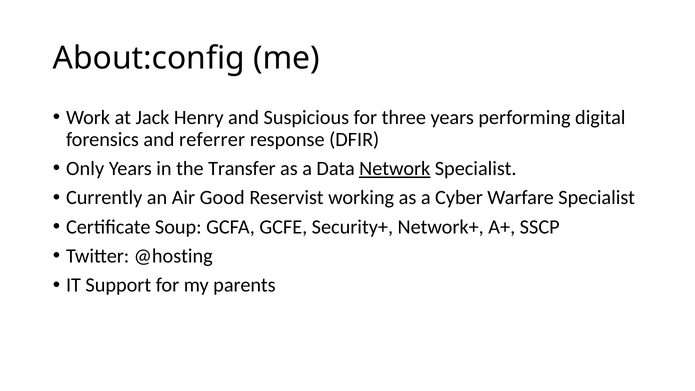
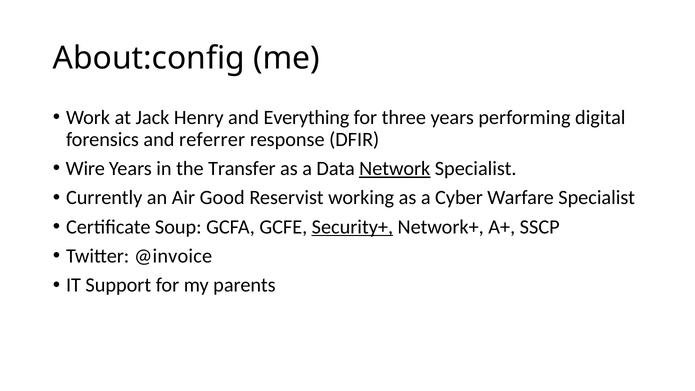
Suspicious: Suspicious -> Everything
Only: Only -> Wire
Security+ underline: none -> present
@hosting: @hosting -> @invoice
